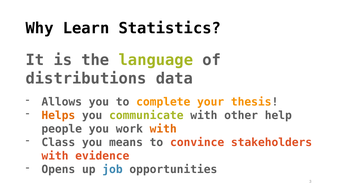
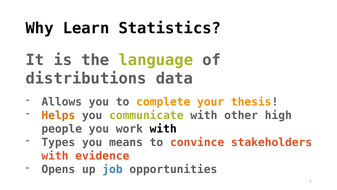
help: help -> high
with at (163, 129) colour: orange -> black
Class: Class -> Types
